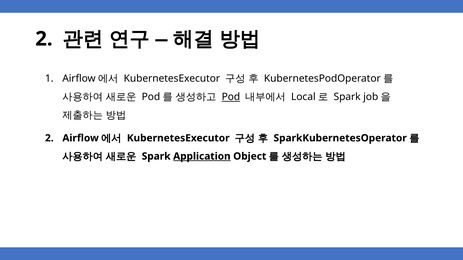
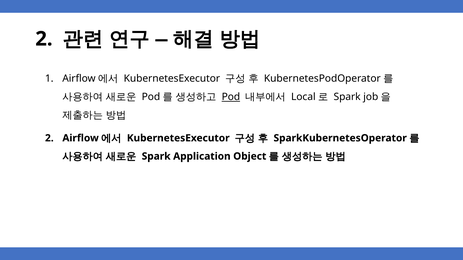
Application underline: present -> none
